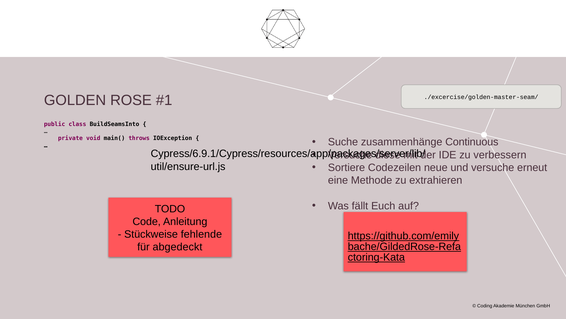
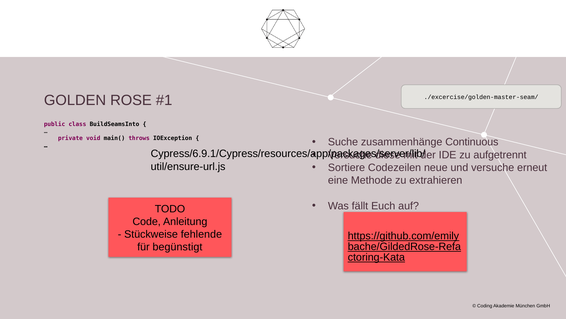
verbessern: verbessern -> aufgetrennt
abgedeckt: abgedeckt -> begünstigt
